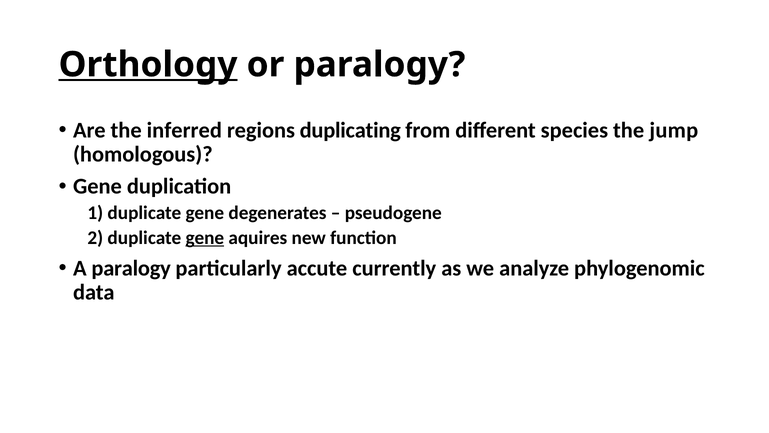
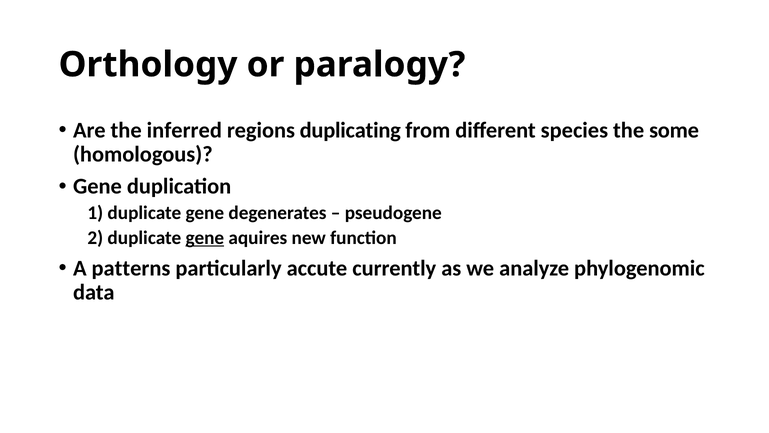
Orthology underline: present -> none
jump: jump -> some
A paralogy: paralogy -> patterns
